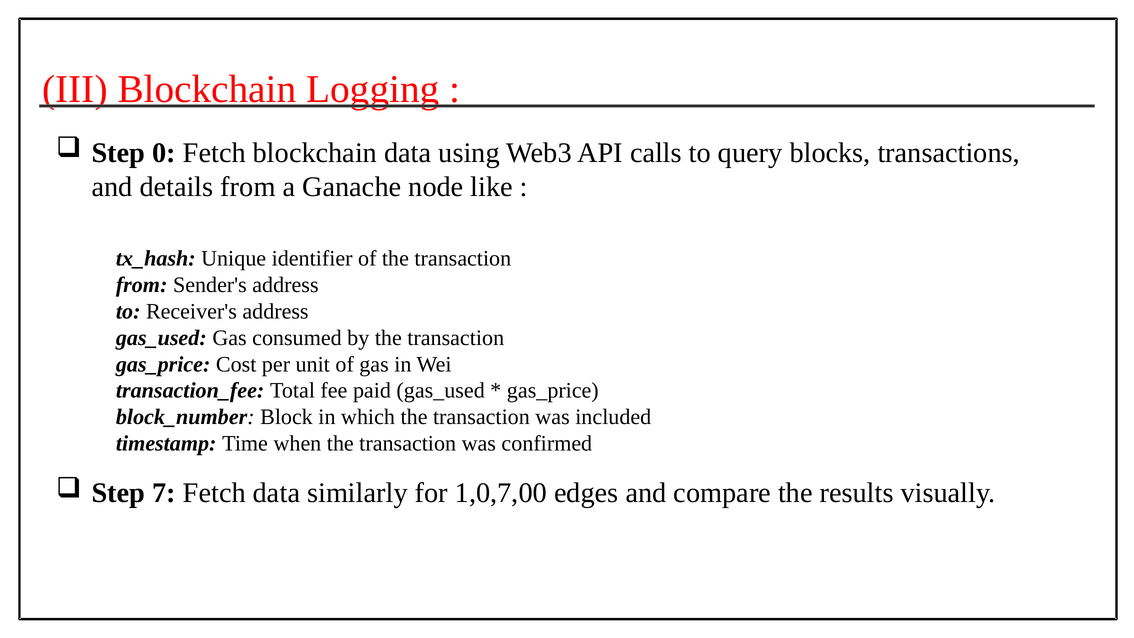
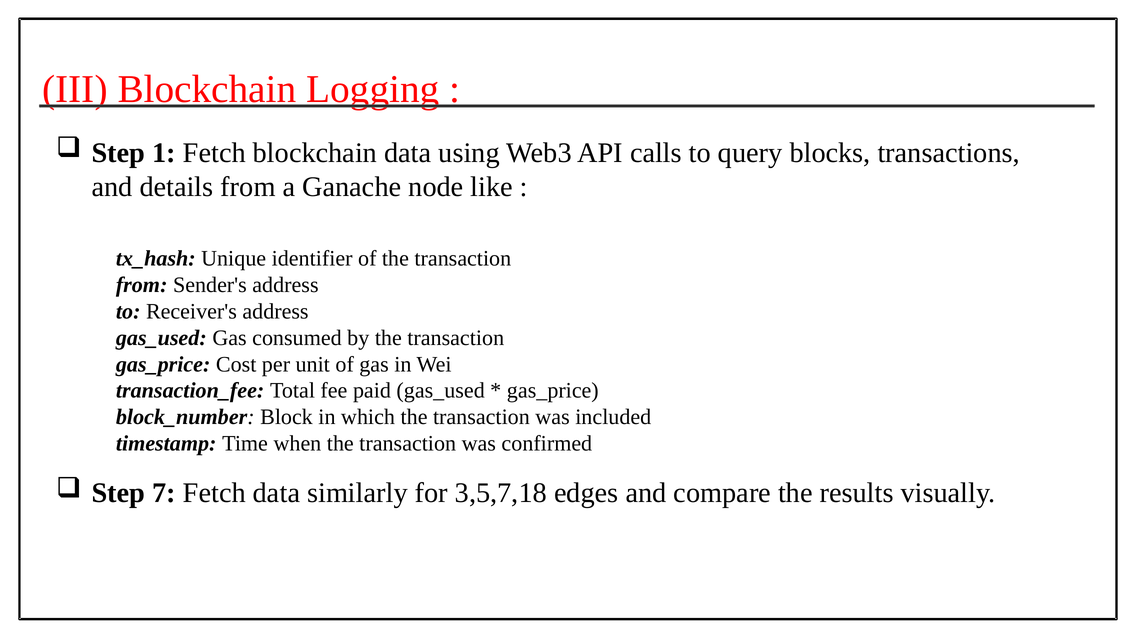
0: 0 -> 1
1,0,7,00: 1,0,7,00 -> 3,5,7,18
